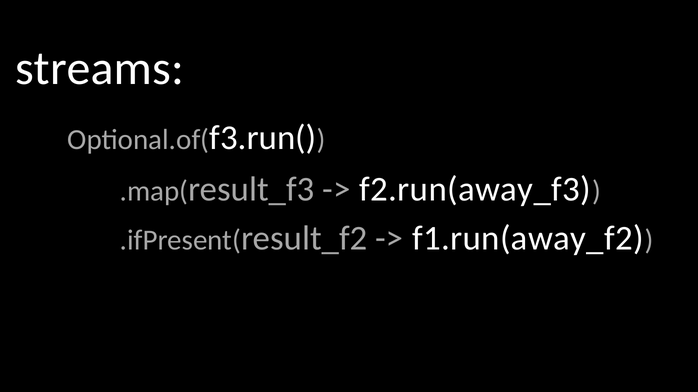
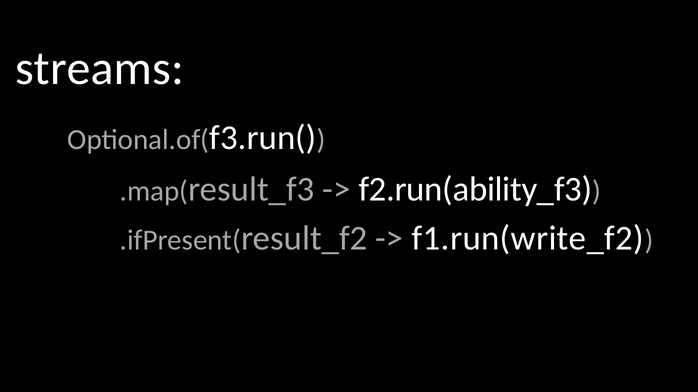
f2.run(away_f3: f2.run(away_f3 -> f2.run(ability_f3
f1.run(away_f2: f1.run(away_f2 -> f1.run(write_f2
